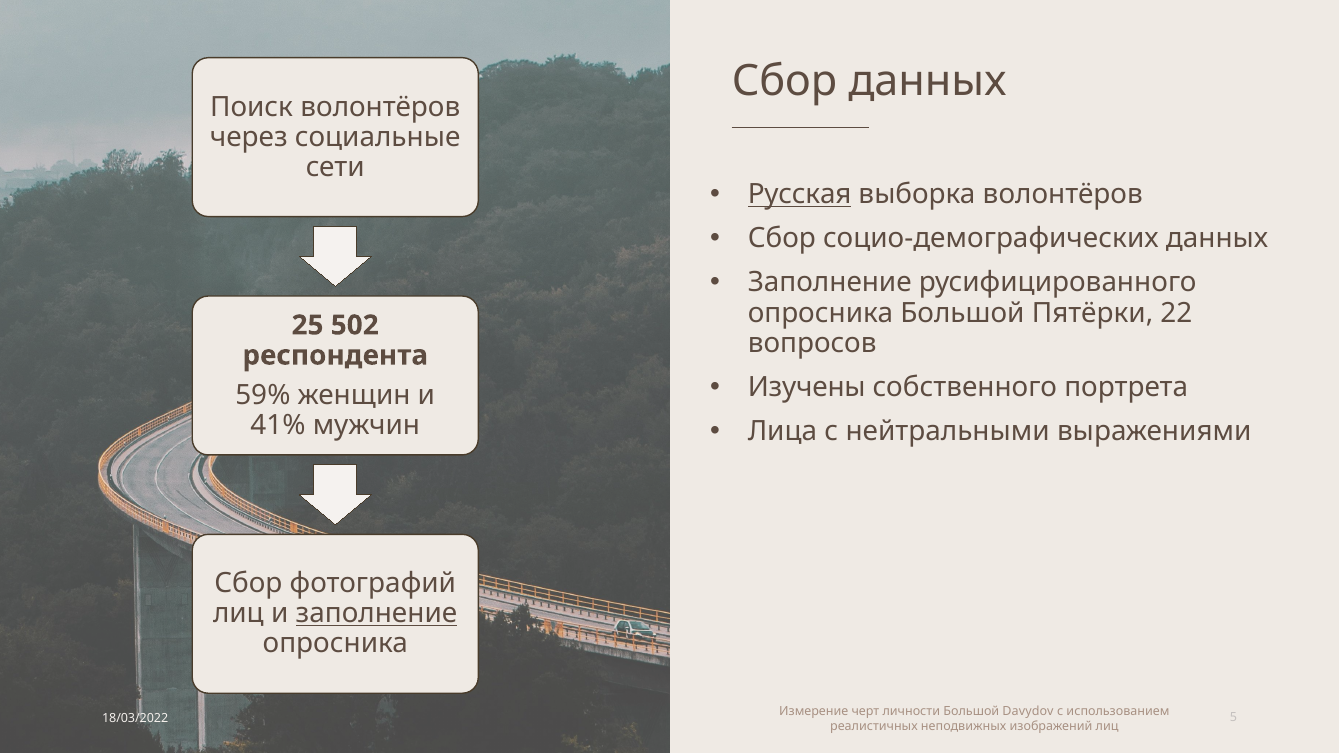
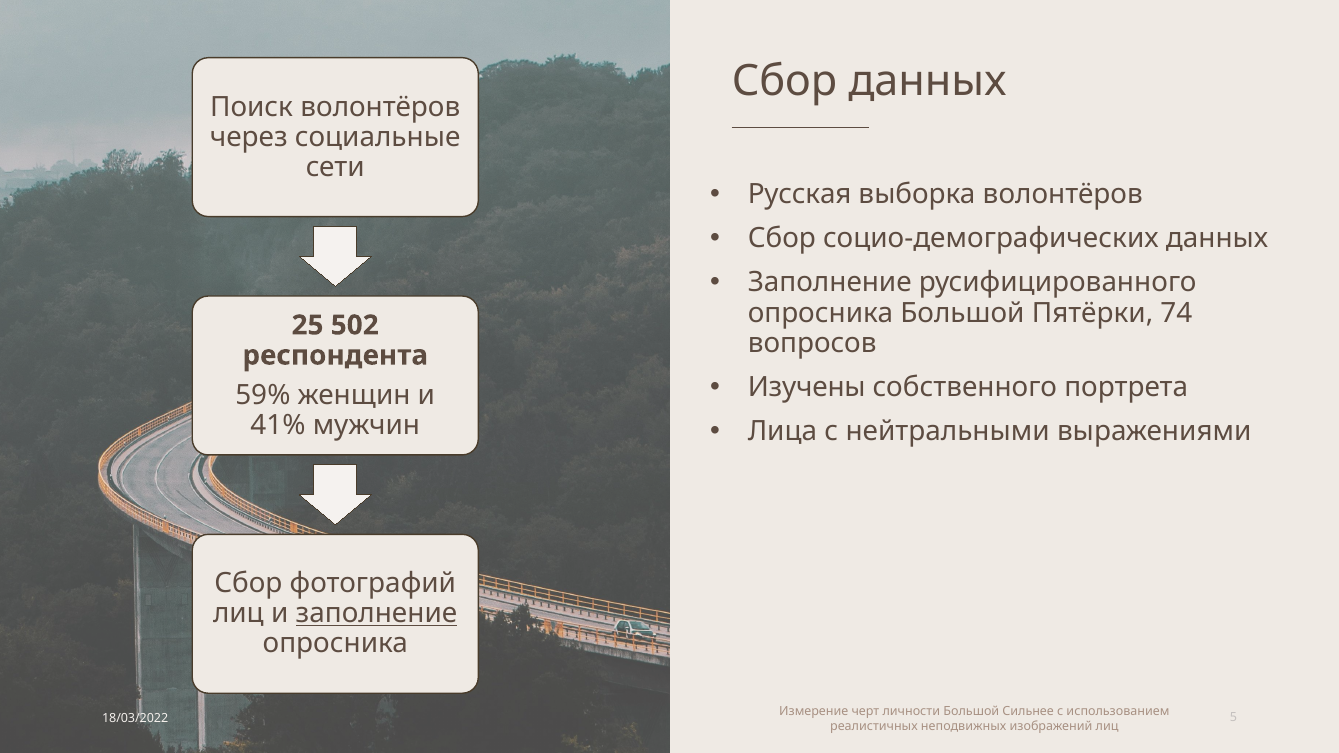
Русская underline: present -> none
22: 22 -> 74
Davydov: Davydov -> Сильнее
